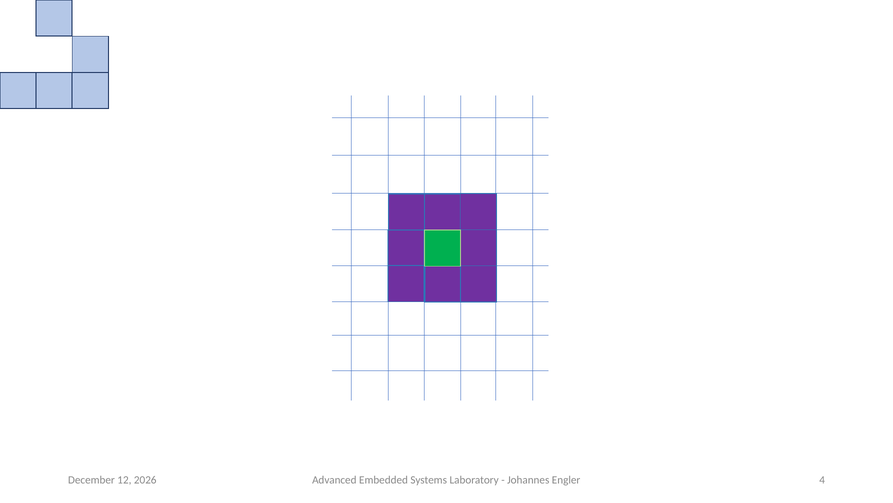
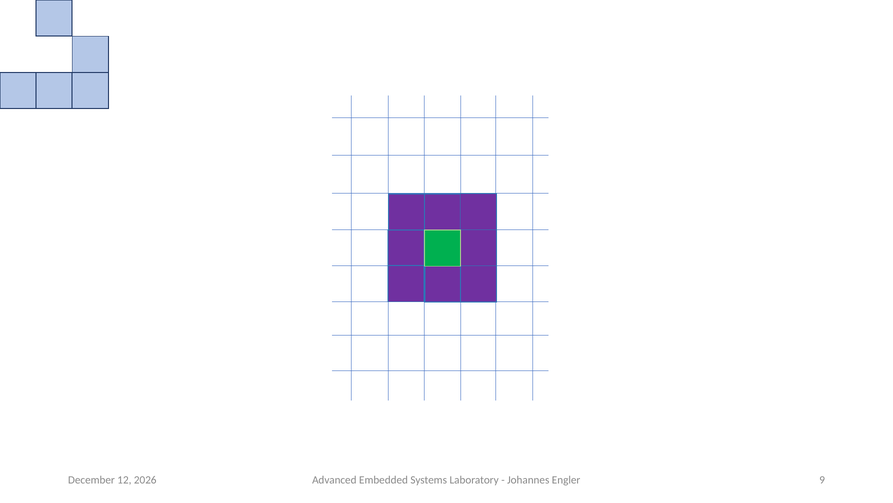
4: 4 -> 9
